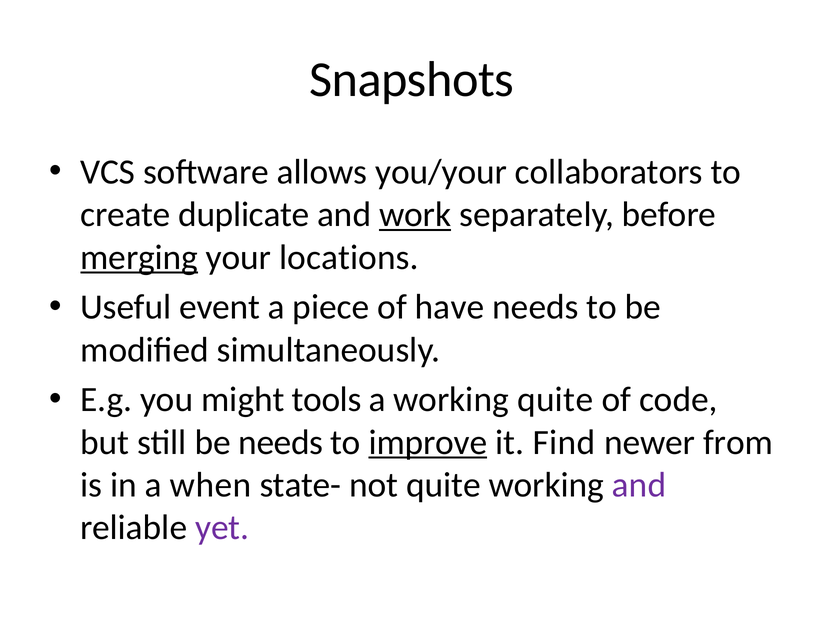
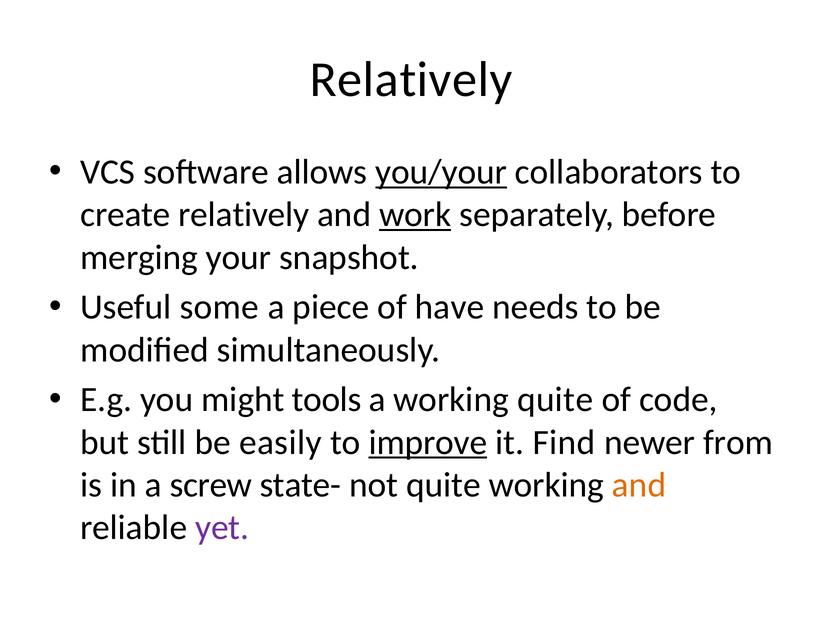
Snapshots at (412, 80): Snapshots -> Relatively
you/your underline: none -> present
create duplicate: duplicate -> relatively
merging underline: present -> none
locations: locations -> snapshot
event: event -> some
be needs: needs -> easily
when: when -> screw
and at (639, 484) colour: purple -> orange
